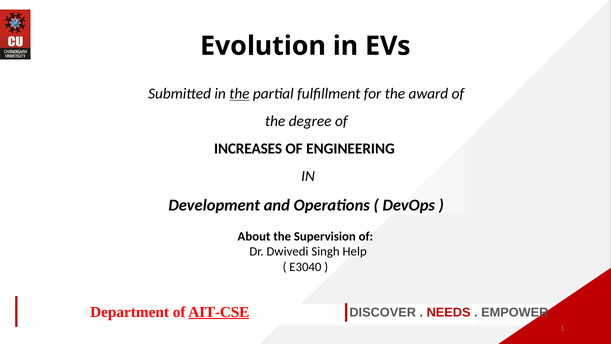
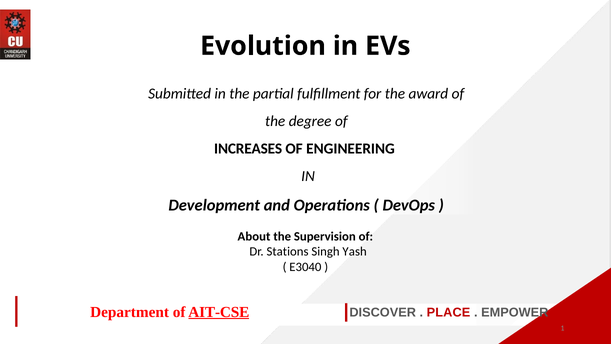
the at (239, 94) underline: present -> none
Dwivedi: Dwivedi -> Stations
Help: Help -> Yash
NEEDS: NEEDS -> PLACE
